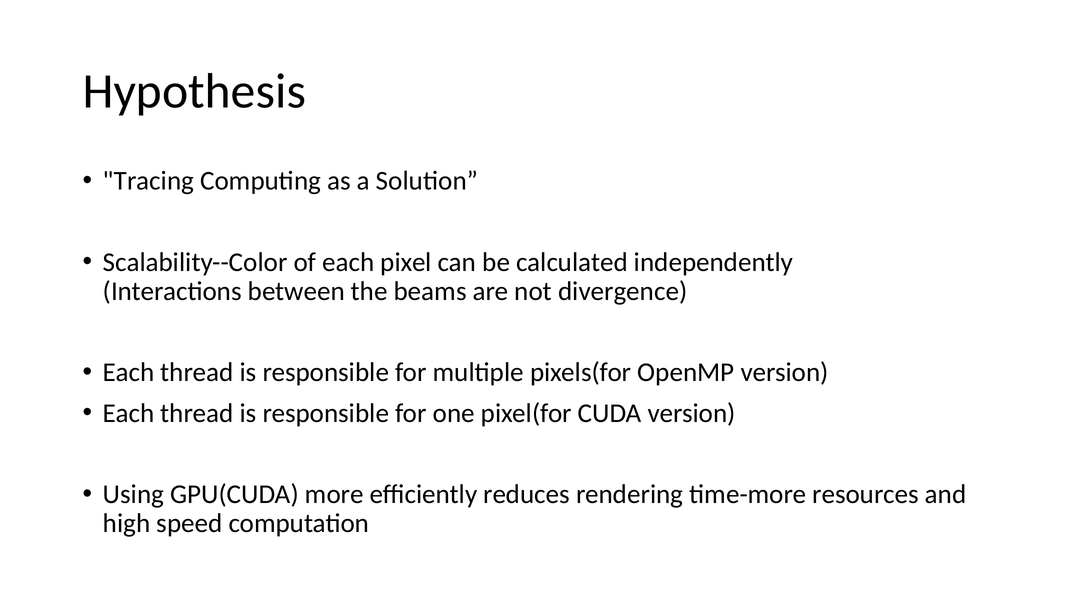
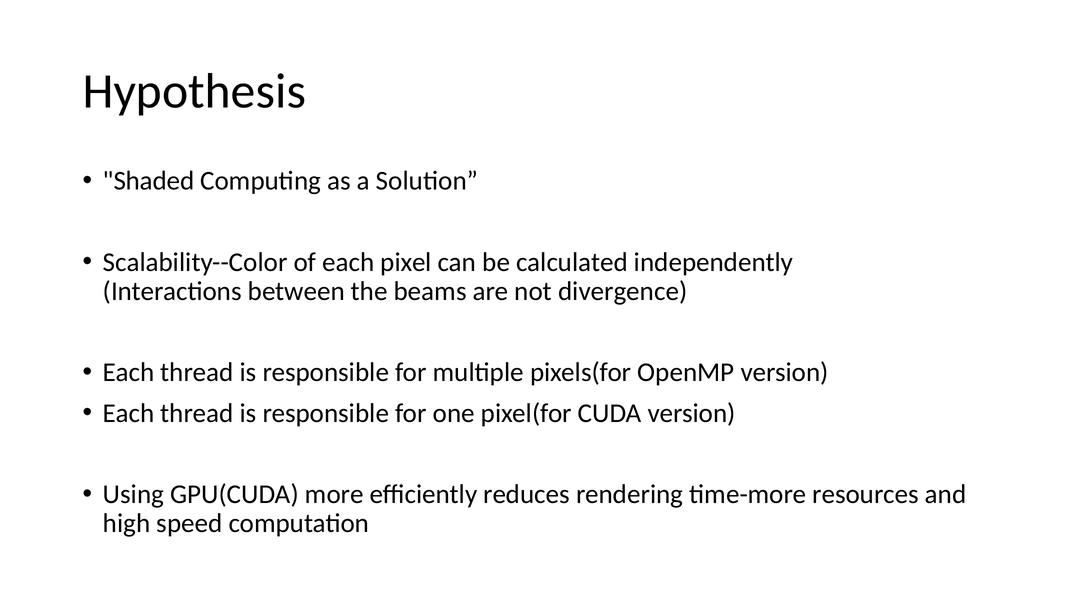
Tracing: Tracing -> Shaded
